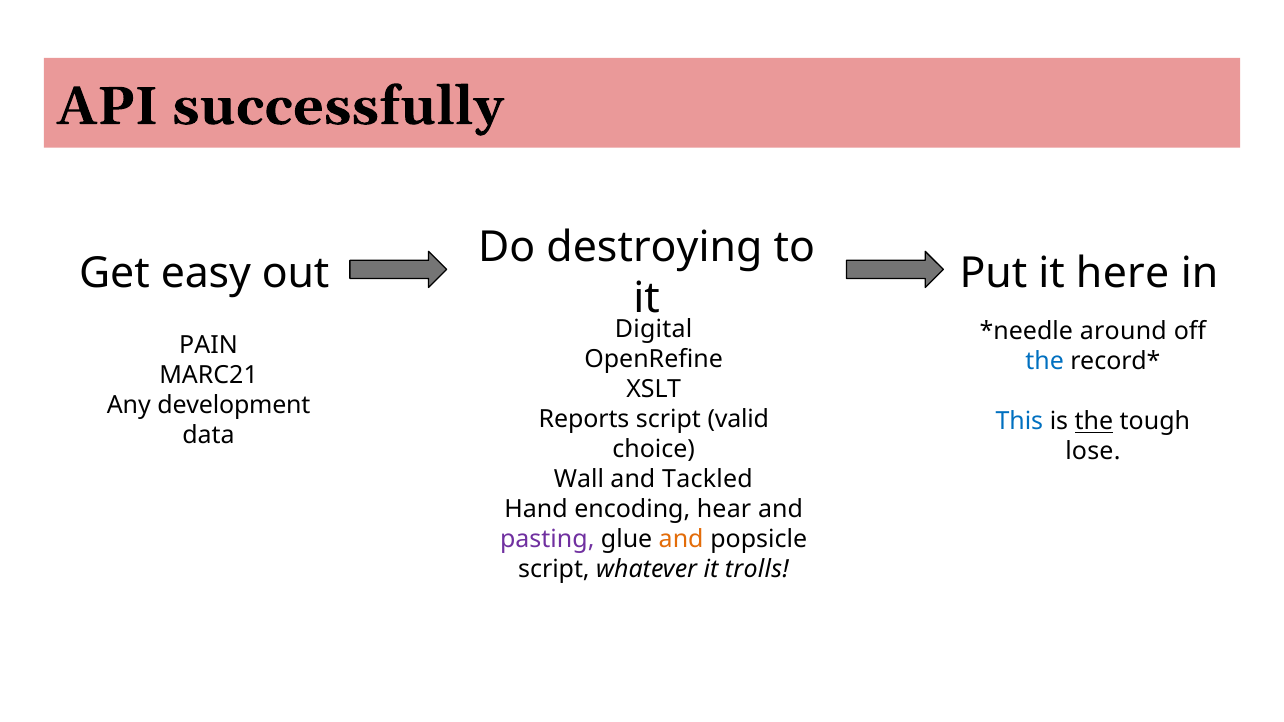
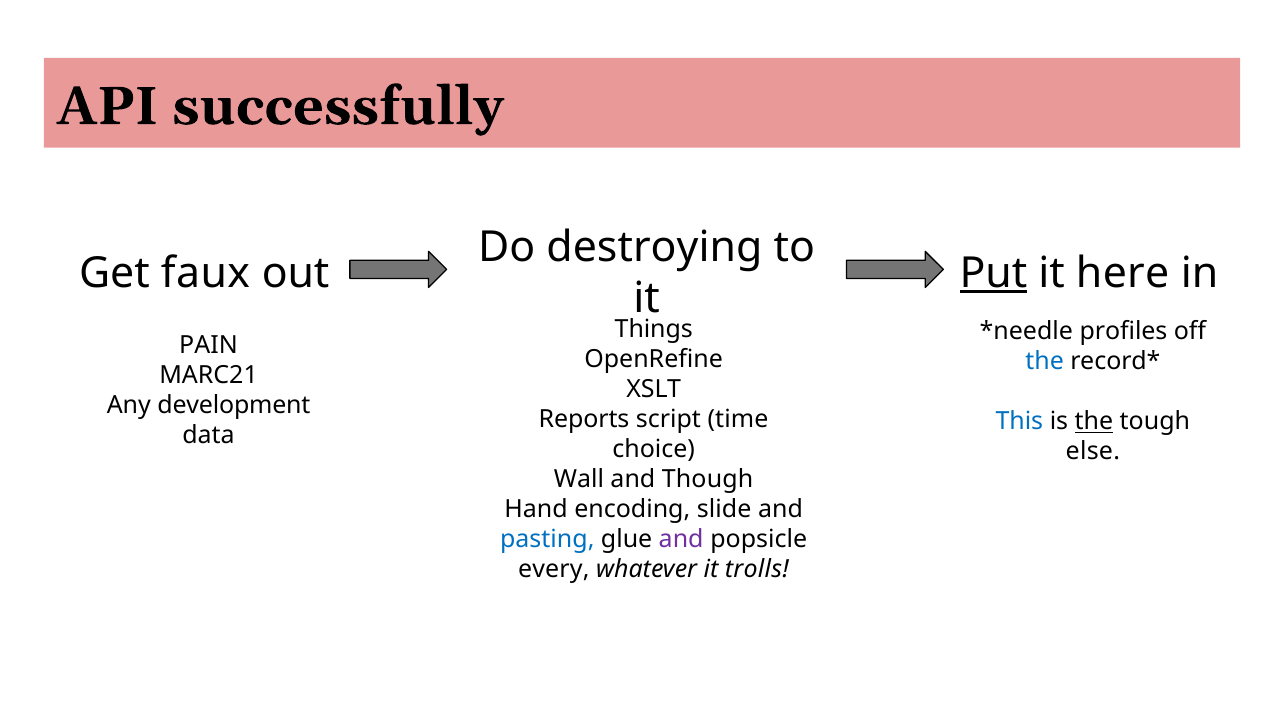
easy: easy -> faux
Put underline: none -> present
Digital: Digital -> Things
around: around -> profiles
valid: valid -> time
lose: lose -> else
Tackled: Tackled -> Though
hear: hear -> slide
pasting colour: purple -> blue
and at (681, 540) colour: orange -> purple
script at (554, 570): script -> every
